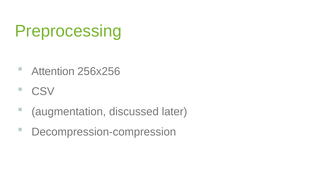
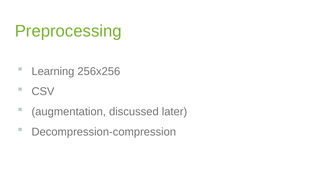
Attention: Attention -> Learning
